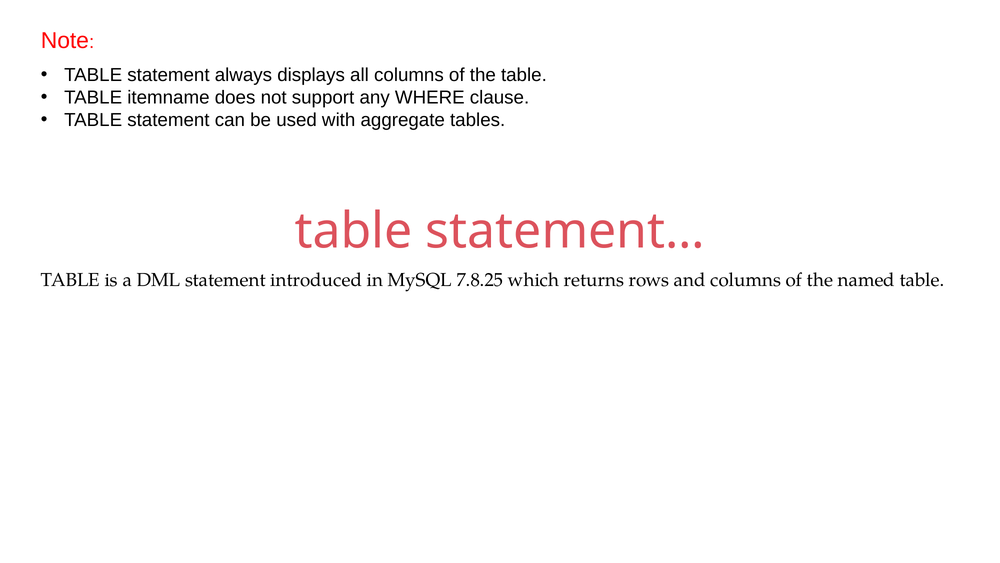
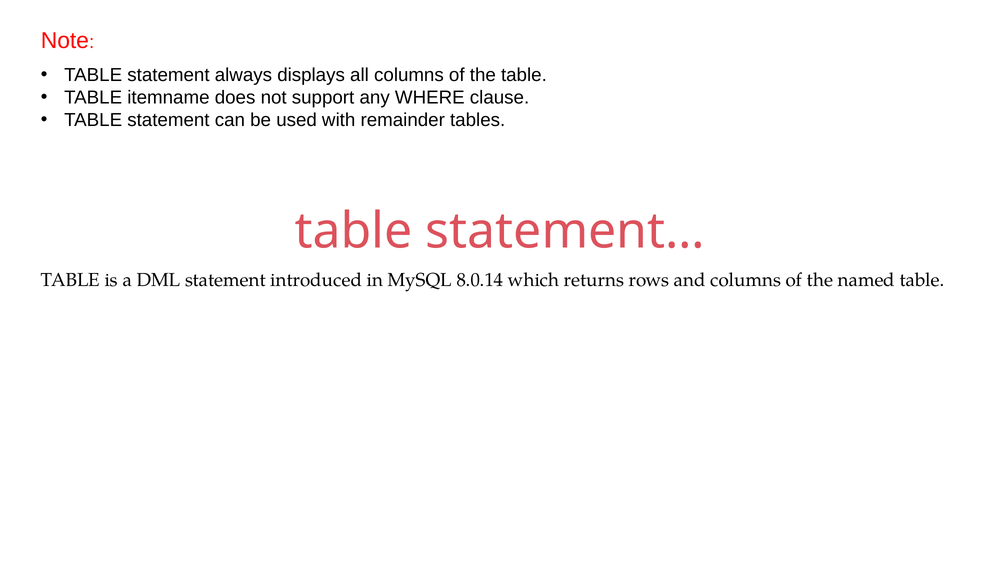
aggregate: aggregate -> remainder
7.8.25: 7.8.25 -> 8.0.14
